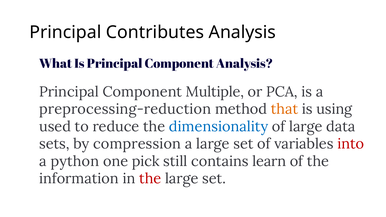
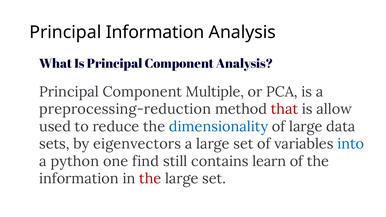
Principal Contributes: Contributes -> Information
that colour: orange -> red
using: using -> allow
compression: compression -> eigenvectors
into colour: red -> blue
pick: pick -> find
